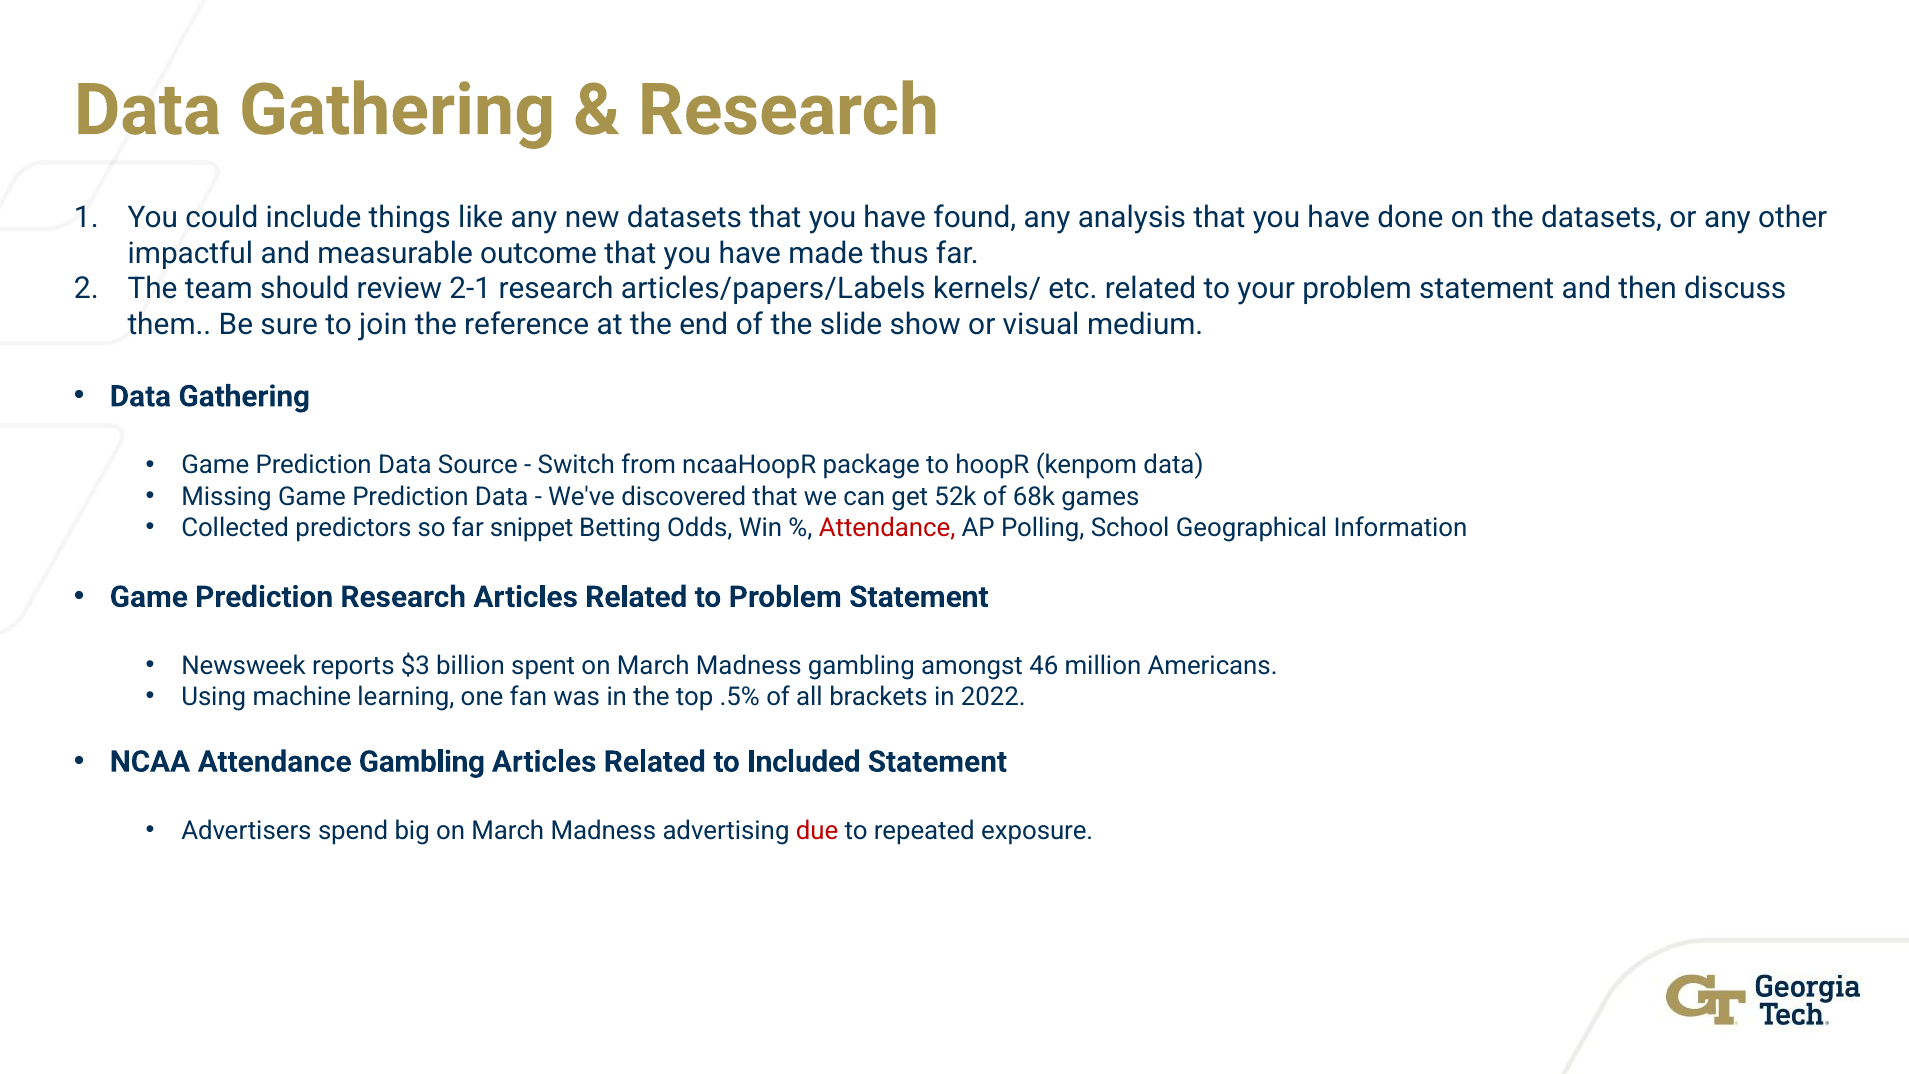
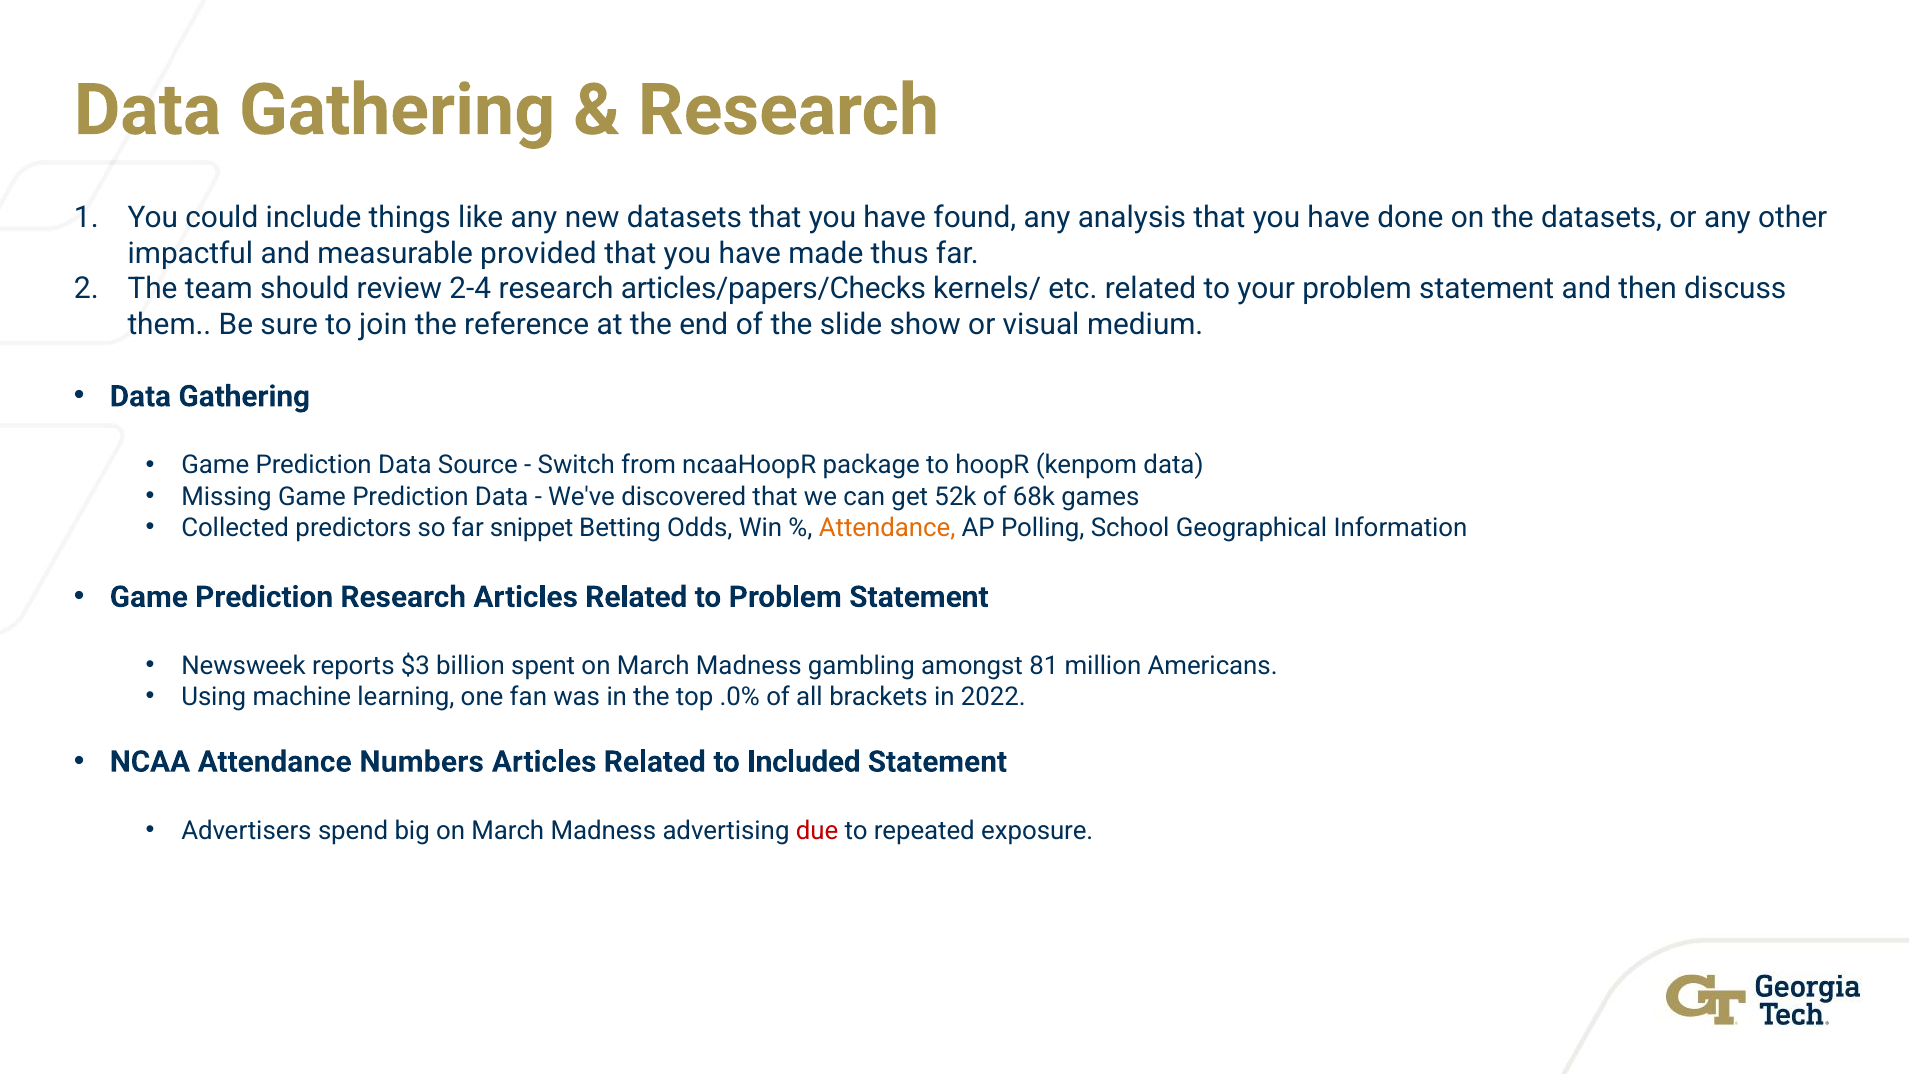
outcome: outcome -> provided
2-1: 2-1 -> 2-4
articles/papers/Labels: articles/papers/Labels -> articles/papers/Checks
Attendance at (887, 527) colour: red -> orange
46: 46 -> 81
.5%: .5% -> .0%
Attendance Gambling: Gambling -> Numbers
